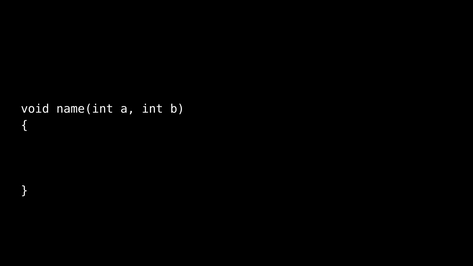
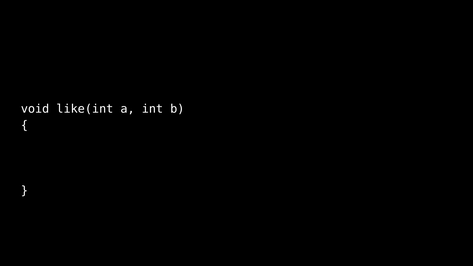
name(int: name(int -> like(int
